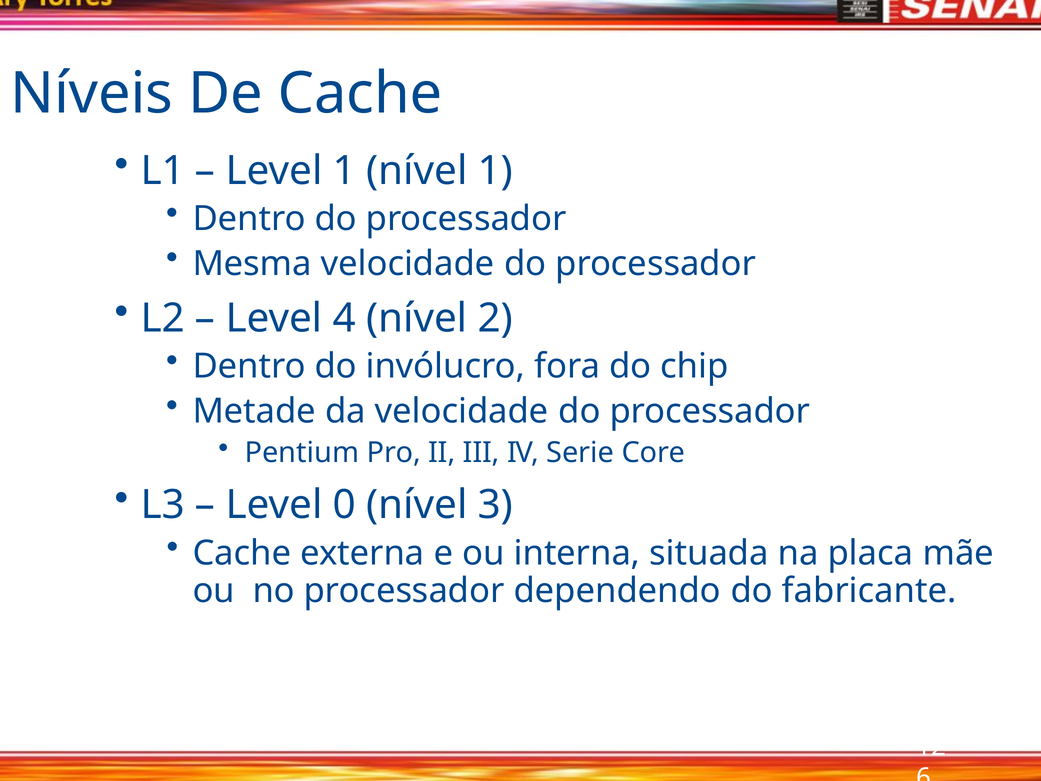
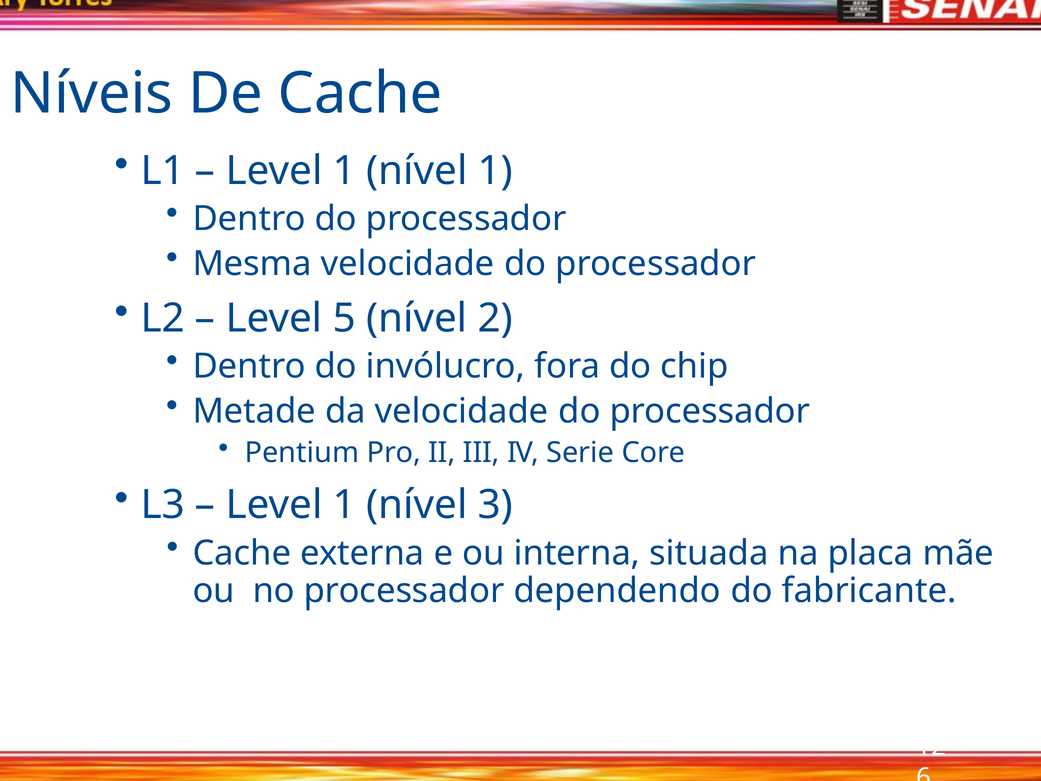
4: 4 -> 5
0 at (344, 505): 0 -> 1
